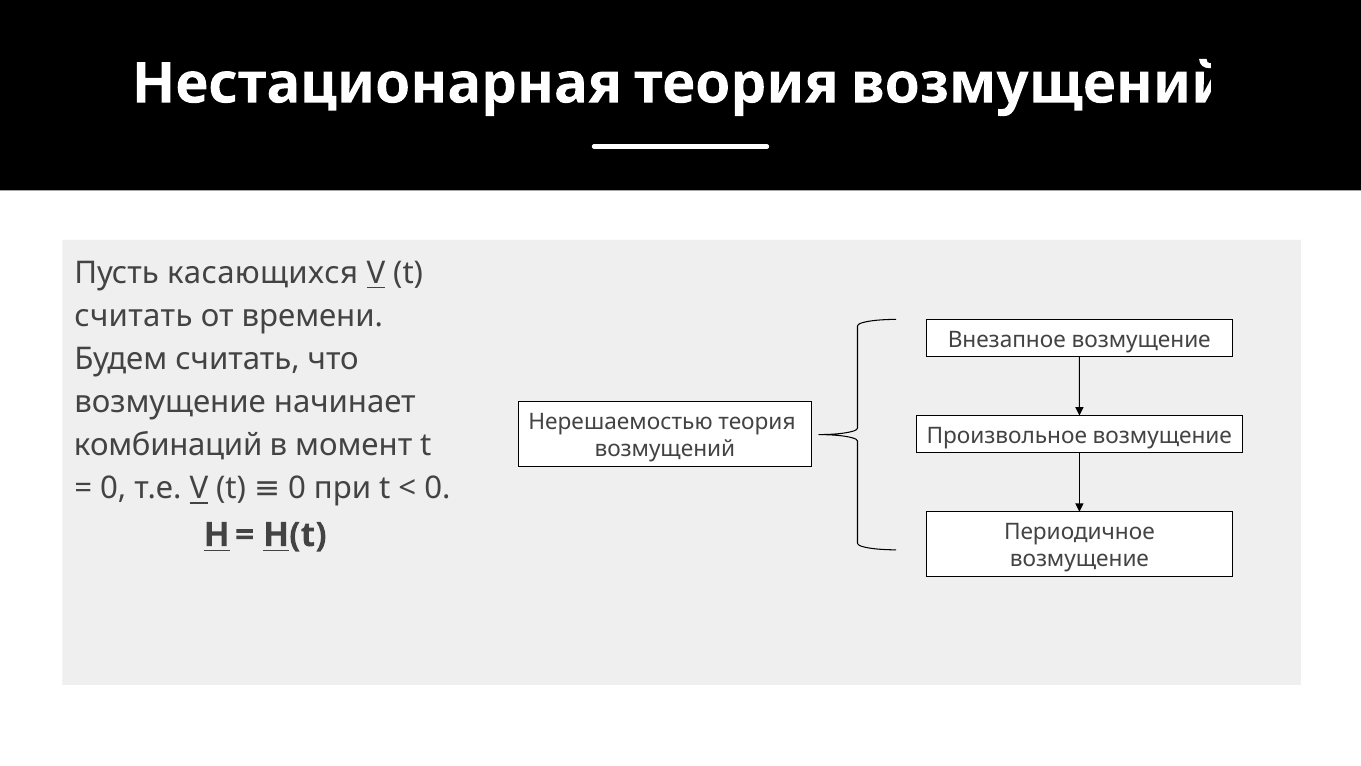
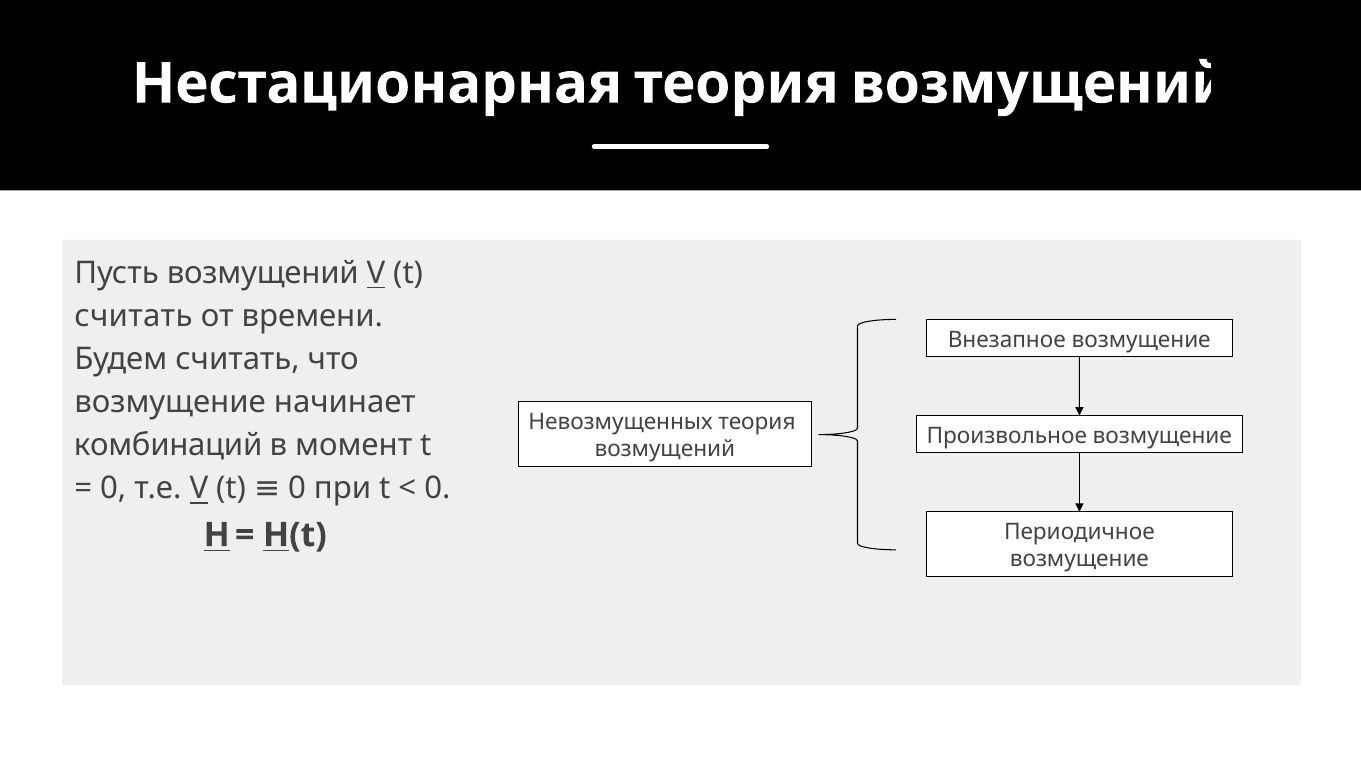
Пусть касающихся: касающихся -> возмущений
Нерешаемостью: Нерешаемостью -> Невозмущенных
